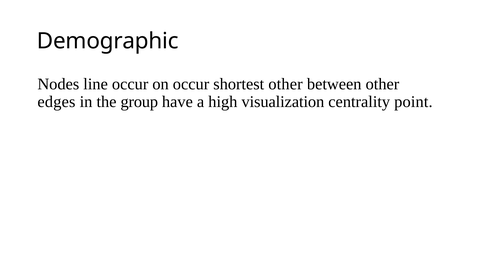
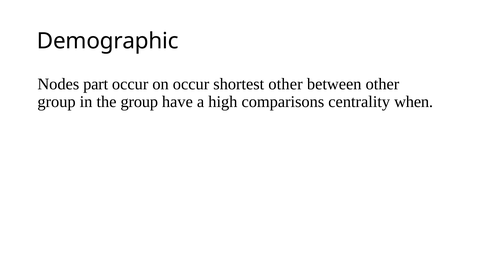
line: line -> part
edges at (56, 102): edges -> group
visualization: visualization -> comparisons
point: point -> when
